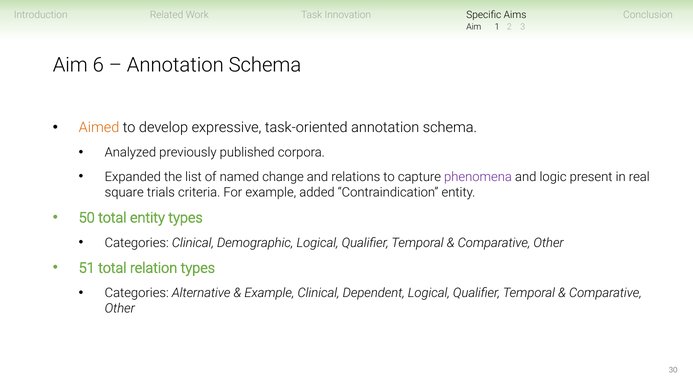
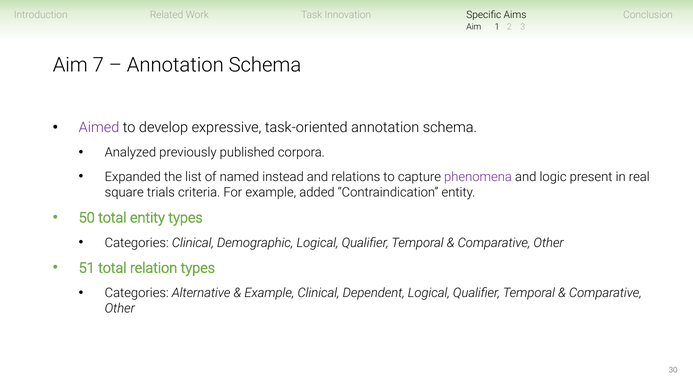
6: 6 -> 7
Aimed colour: orange -> purple
change: change -> instead
